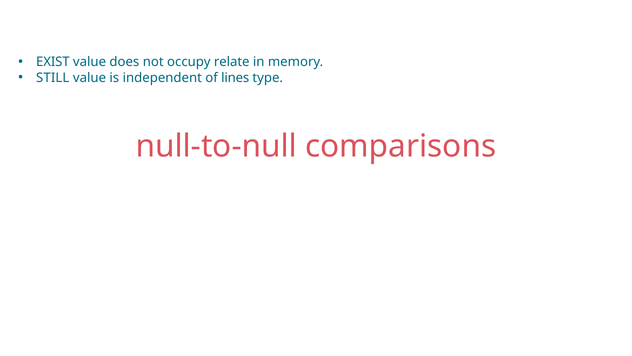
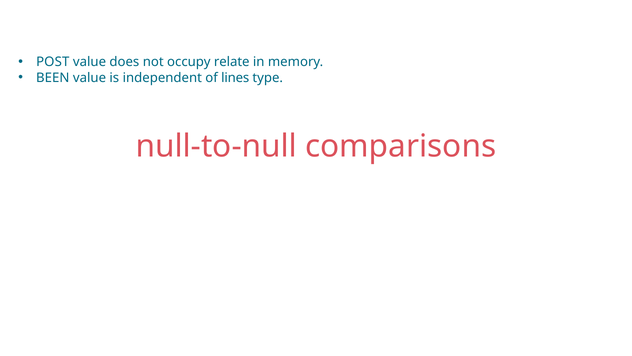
EXIST: EXIST -> POST
STILL: STILL -> BEEN
